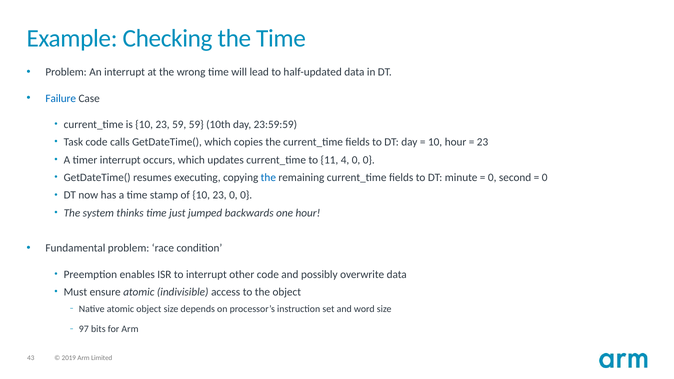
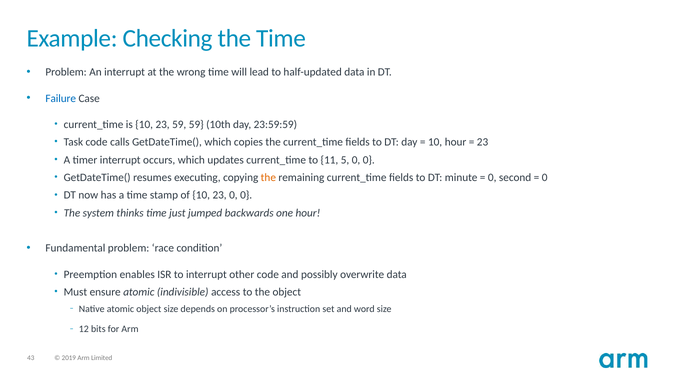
4: 4 -> 5
the at (268, 178) colour: blue -> orange
97: 97 -> 12
